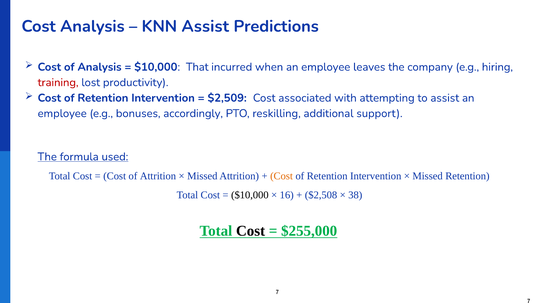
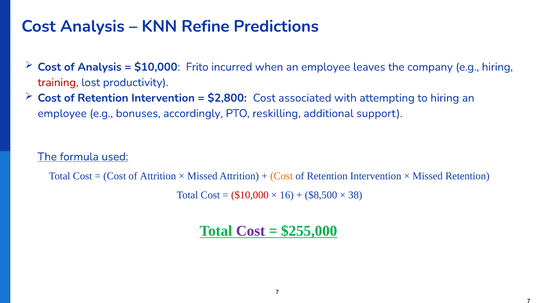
KNN Assist: Assist -> Refine
That: That -> Frito
$2,509: $2,509 -> $2,800
to assist: assist -> hiring
$10,000 at (250, 195) colour: black -> red
$2,508: $2,508 -> $8,500
Cost at (251, 231) colour: black -> purple
